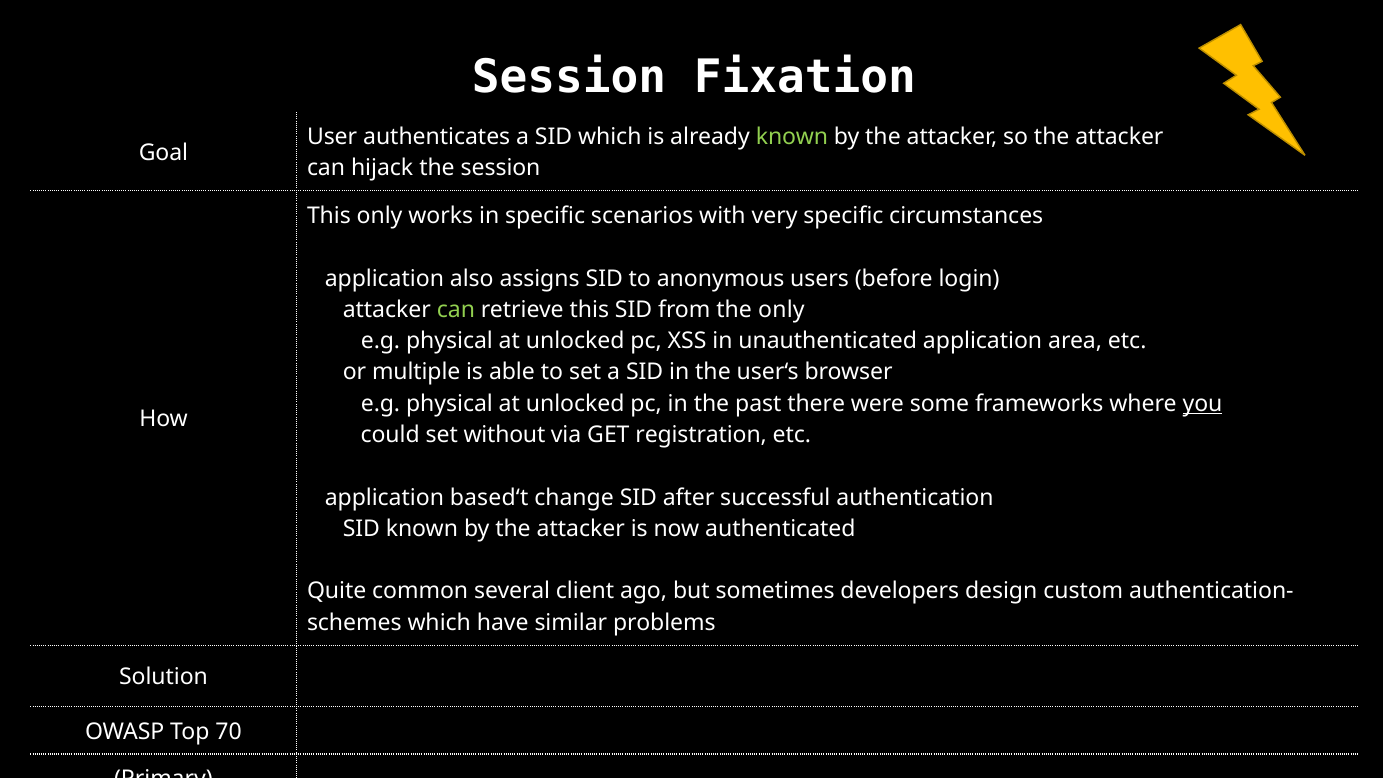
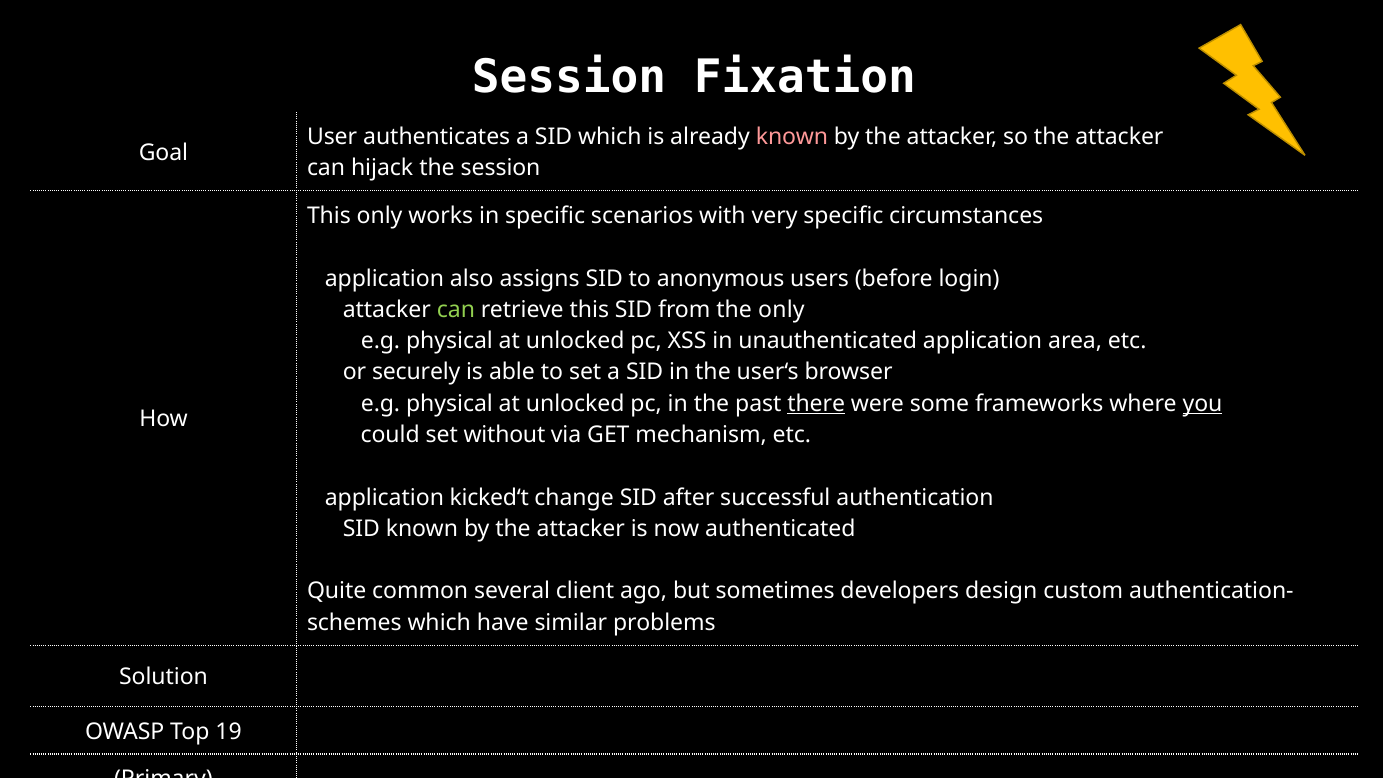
known at (792, 137) colour: light green -> pink
multiple: multiple -> securely
there underline: none -> present
registration: registration -> mechanism
based‘t: based‘t -> kicked‘t
70: 70 -> 19
